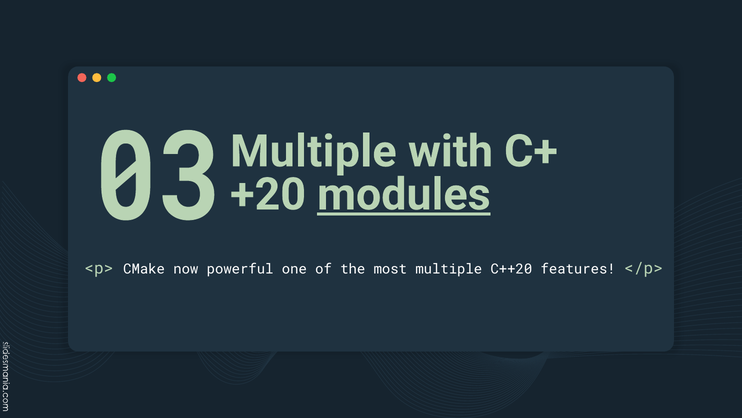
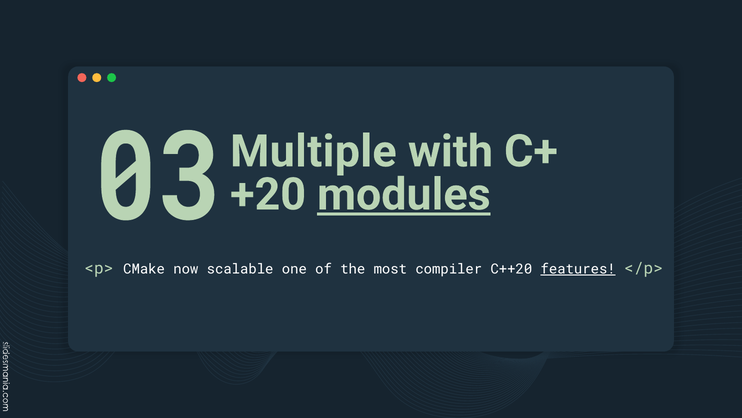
powerful: powerful -> scalable
most multiple: multiple -> compiler
features underline: none -> present
